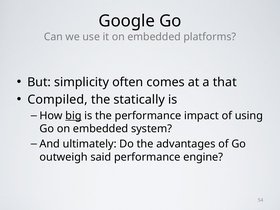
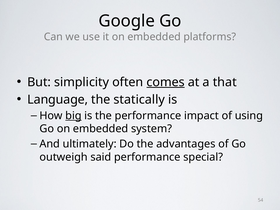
comes underline: none -> present
Compiled: Compiled -> Language
engine: engine -> special
